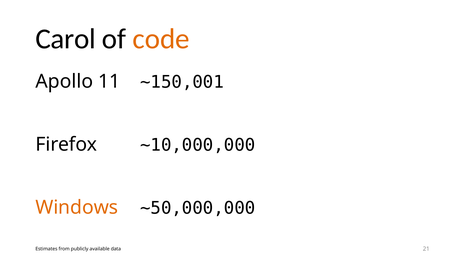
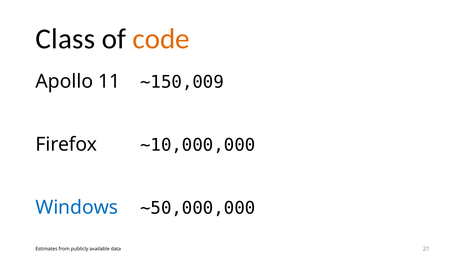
Carol: Carol -> Class
~150,001: ~150,001 -> ~150,009
Windows colour: orange -> blue
